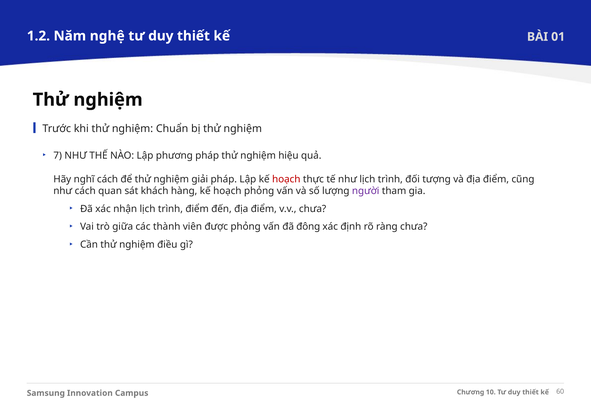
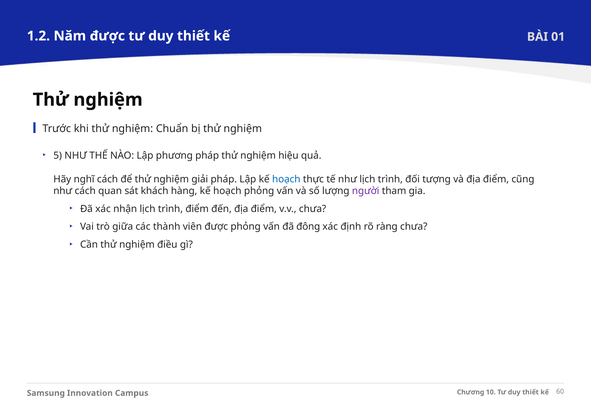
Năm nghệ: nghệ -> được
7: 7 -> 5
hoạch at (286, 179) colour: red -> blue
